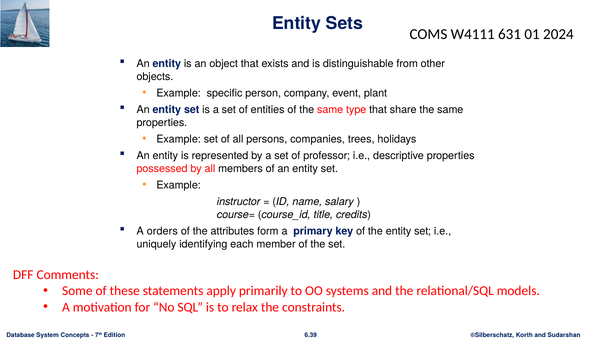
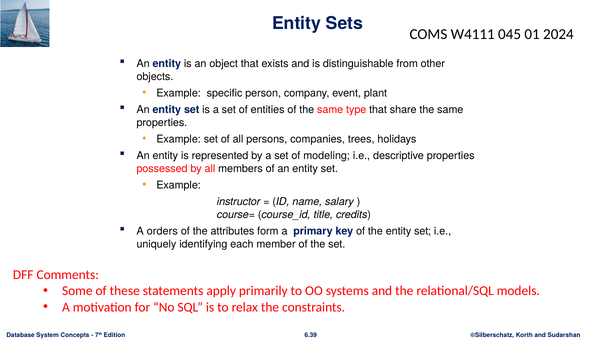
631: 631 -> 045
professor: professor -> modeling
